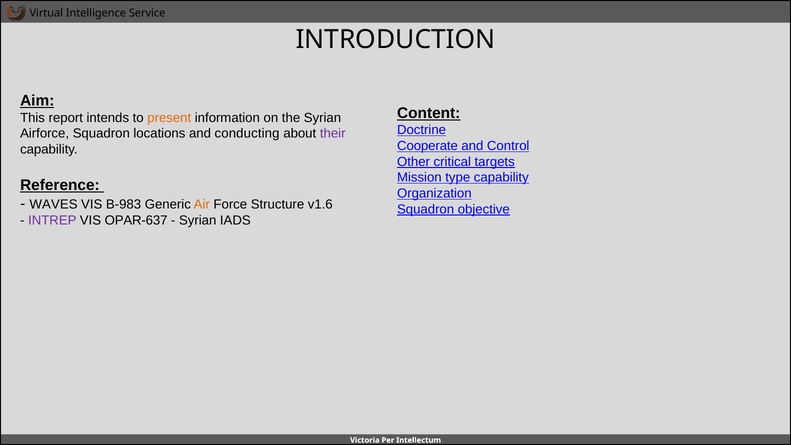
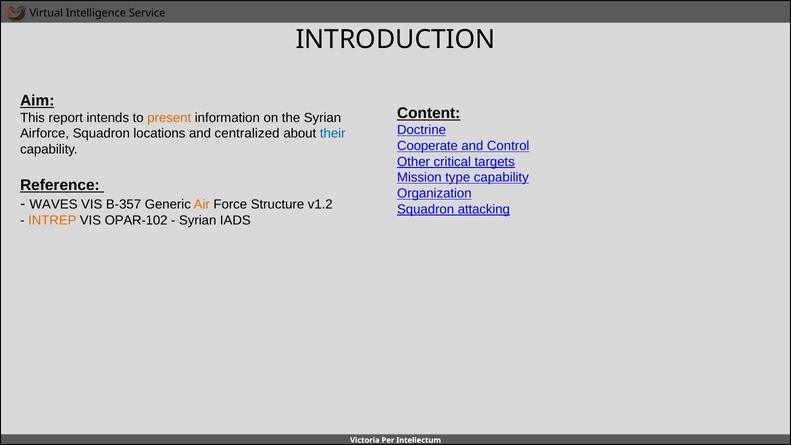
conducting: conducting -> centralized
their colour: purple -> blue
B-983: B-983 -> B-357
v1.6: v1.6 -> v1.2
objective: objective -> attacking
INTREP colour: purple -> orange
OPAR-637: OPAR-637 -> OPAR-102
